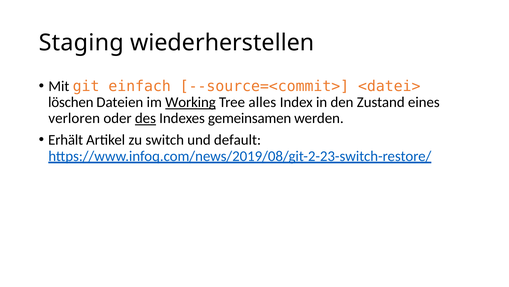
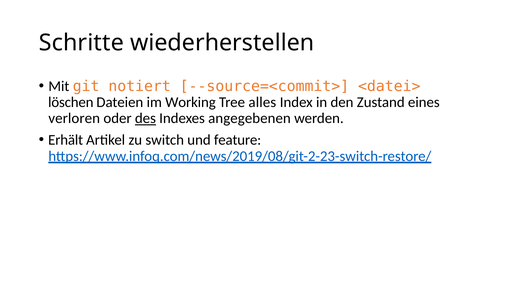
Staging: Staging -> Schritte
einfach: einfach -> notiert
Working underline: present -> none
gemeinsamen: gemeinsamen -> angegebenen
default: default -> feature
